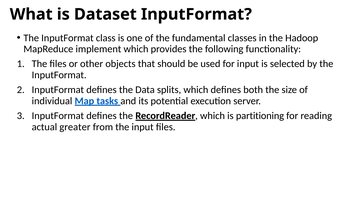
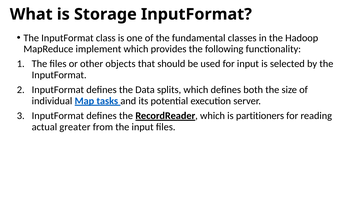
Dataset: Dataset -> Storage
partitioning: partitioning -> partitioners
